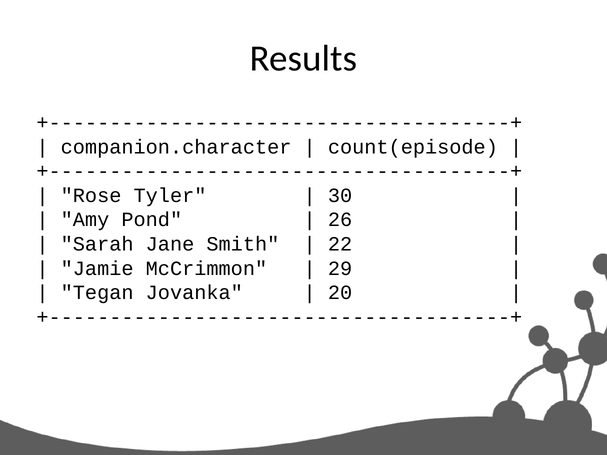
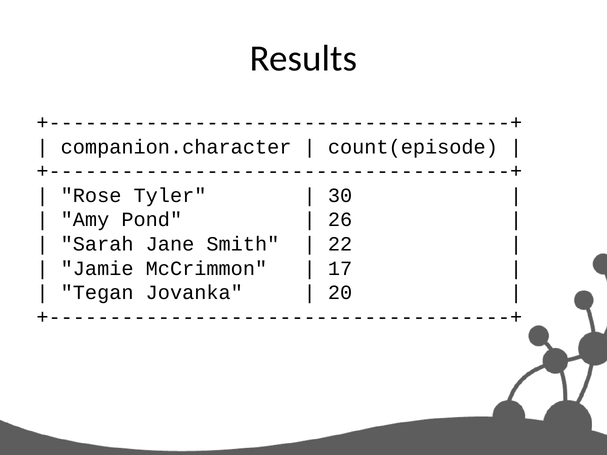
29: 29 -> 17
